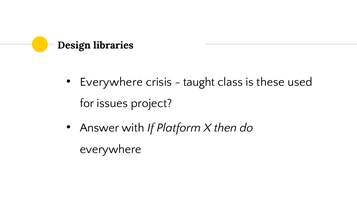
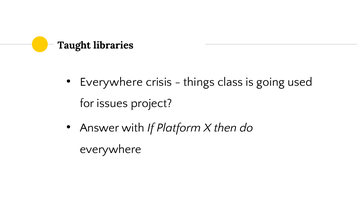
Design: Design -> Taught
taught: taught -> things
these: these -> going
